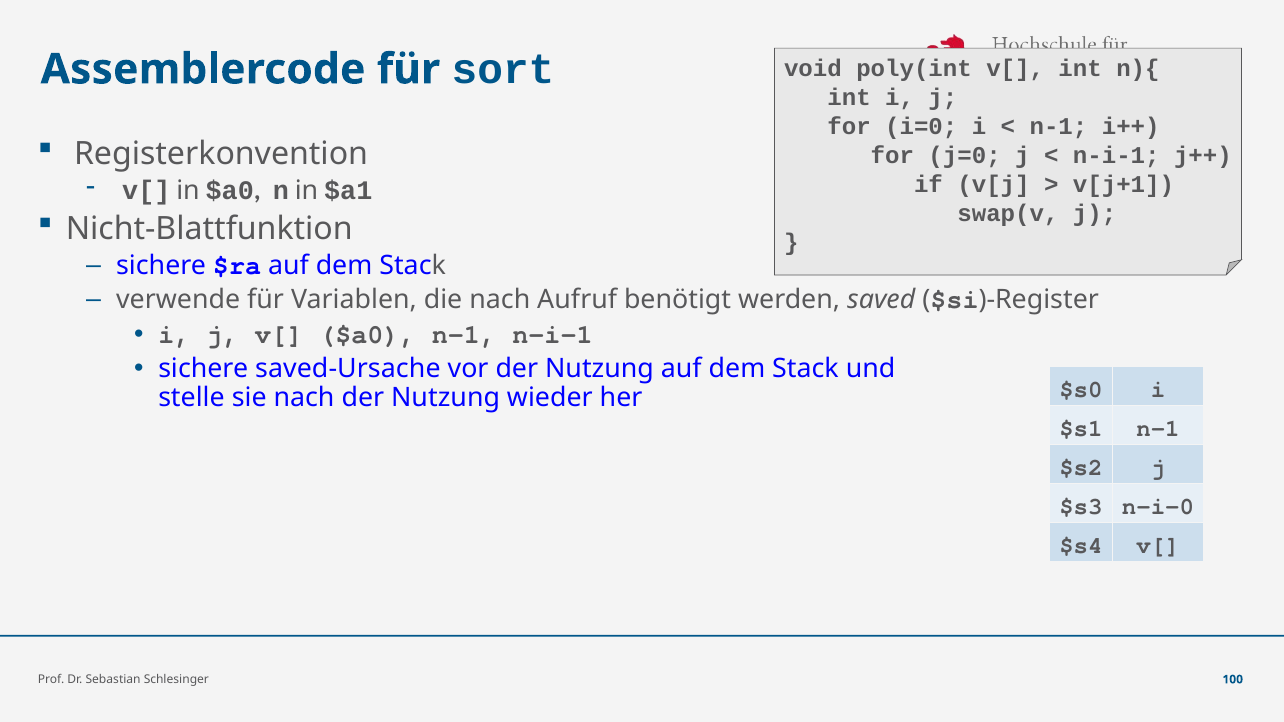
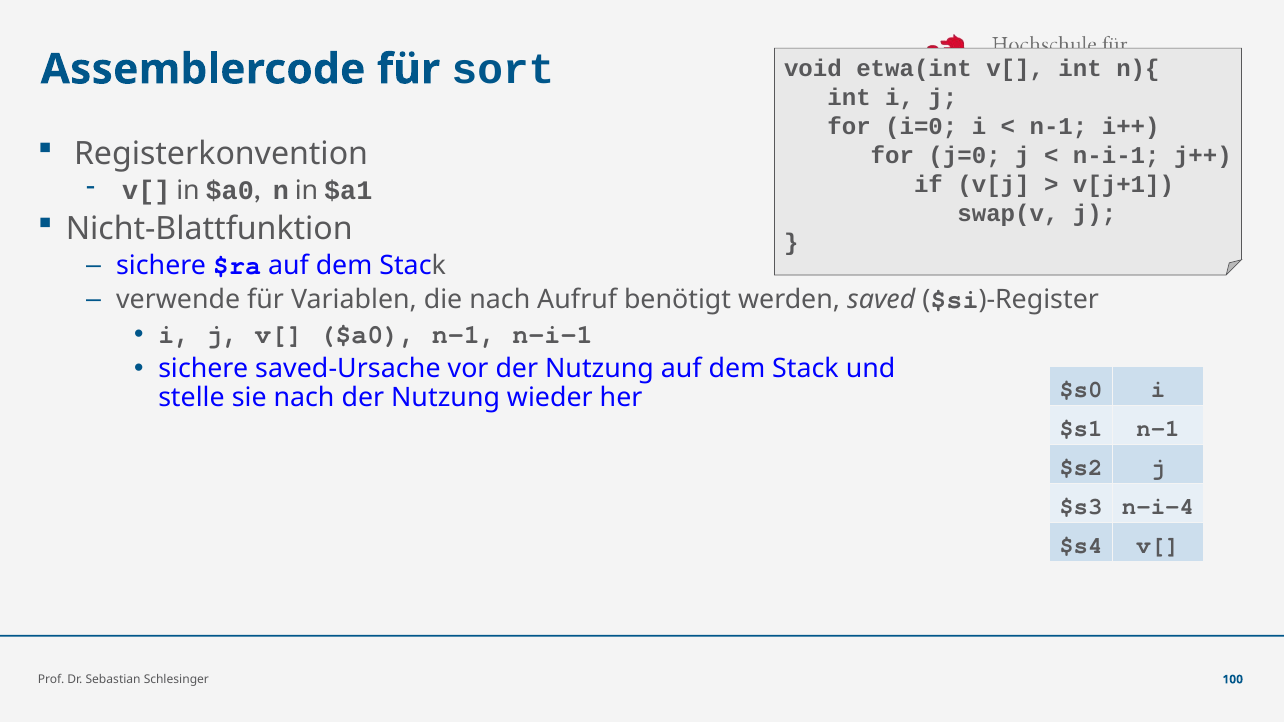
poly(int: poly(int -> etwa(int
n-i-0: n-i-0 -> n-i-4
